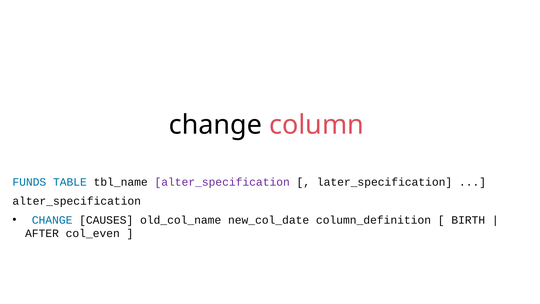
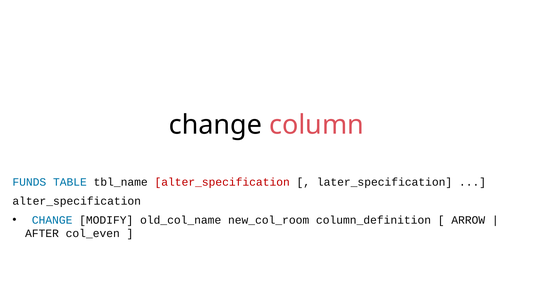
alter_specification at (222, 182) colour: purple -> red
CAUSES: CAUSES -> MODIFY
new_col_date: new_col_date -> new_col_room
BIRTH: BIRTH -> ARROW
